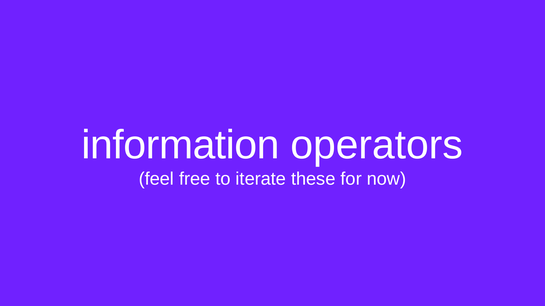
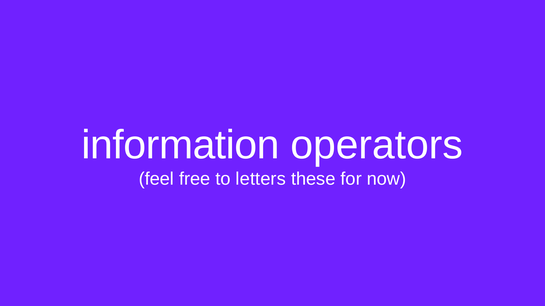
iterate: iterate -> letters
